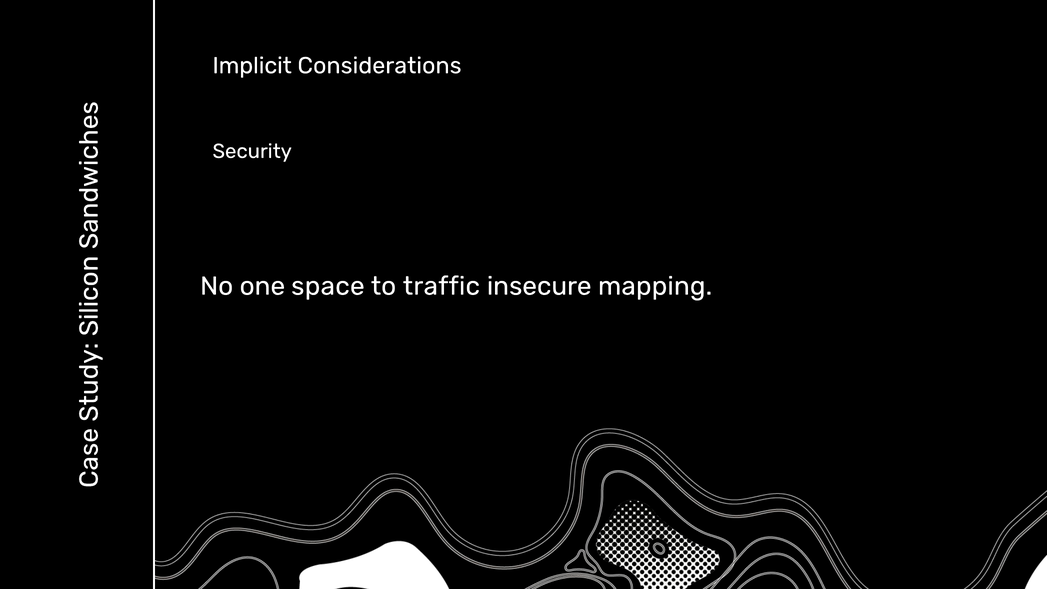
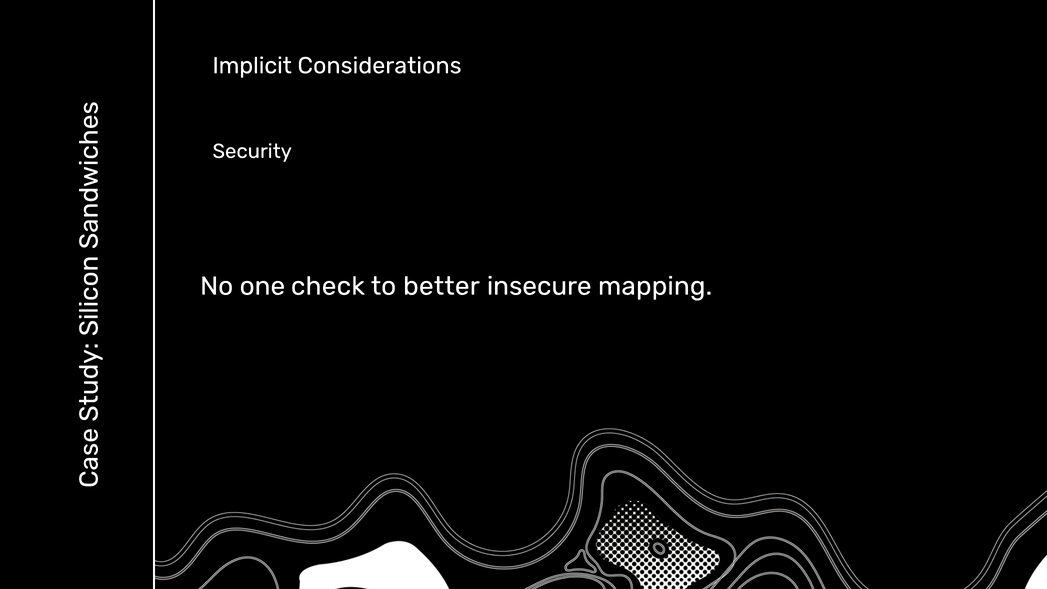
space: space -> check
traffic: traffic -> better
